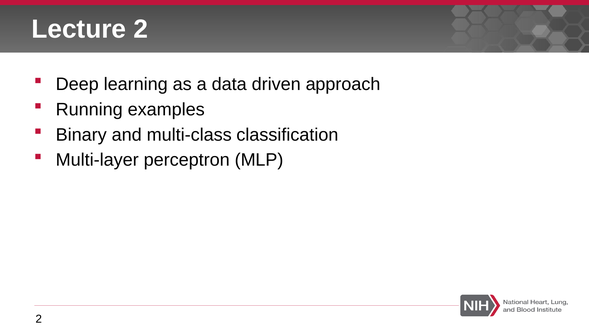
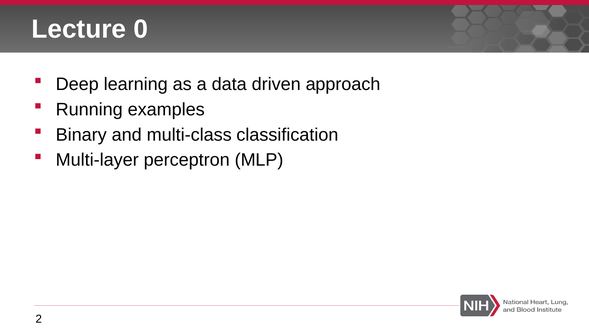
Lecture 2: 2 -> 0
